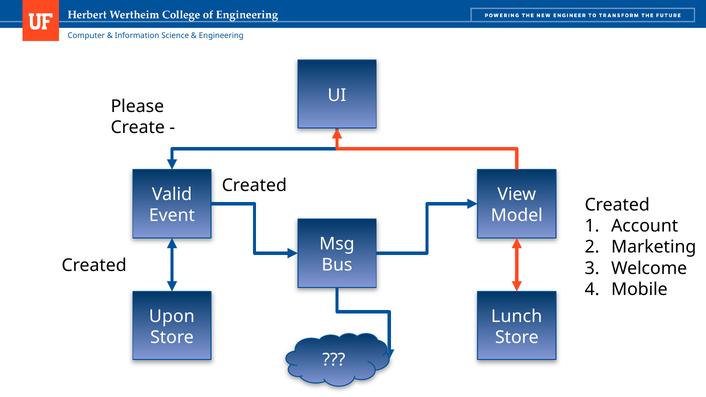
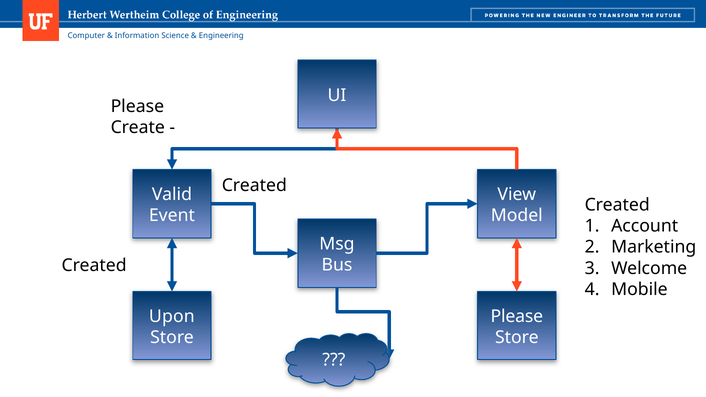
Lunch at (517, 316): Lunch -> Please
